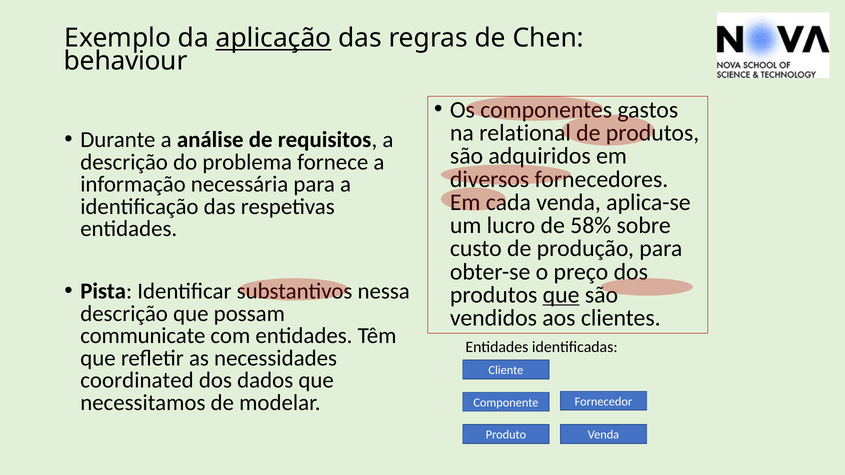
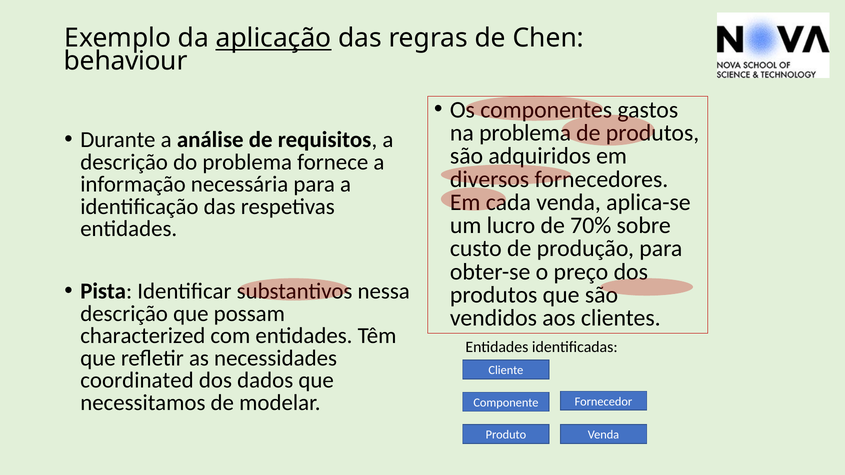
na relational: relational -> problema
58%: 58% -> 70%
que at (561, 295) underline: present -> none
communicate: communicate -> characterized
